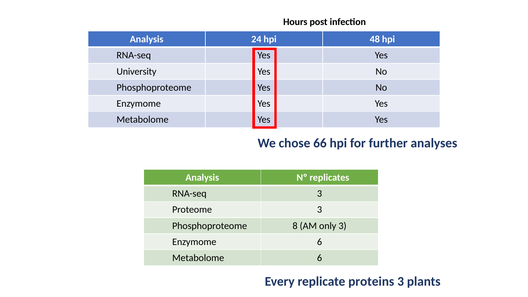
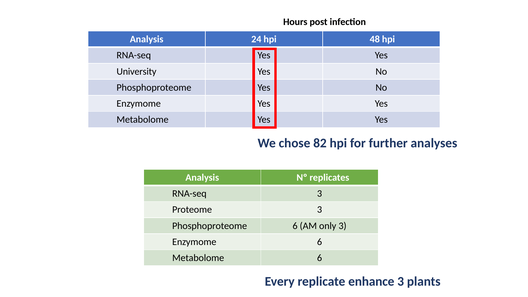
66: 66 -> 82
Phosphoproteome 8: 8 -> 6
proteins: proteins -> enhance
